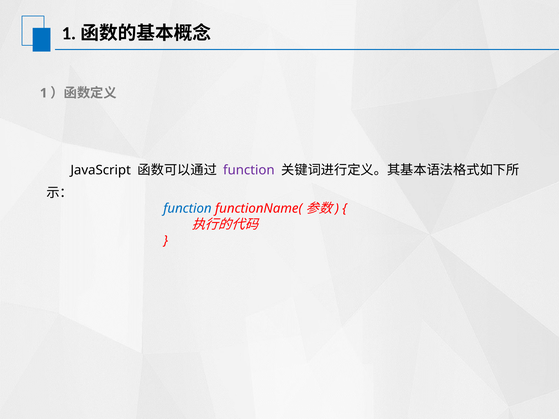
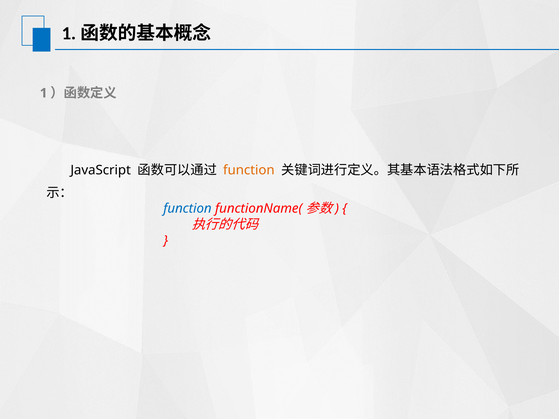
function at (249, 170) colour: purple -> orange
